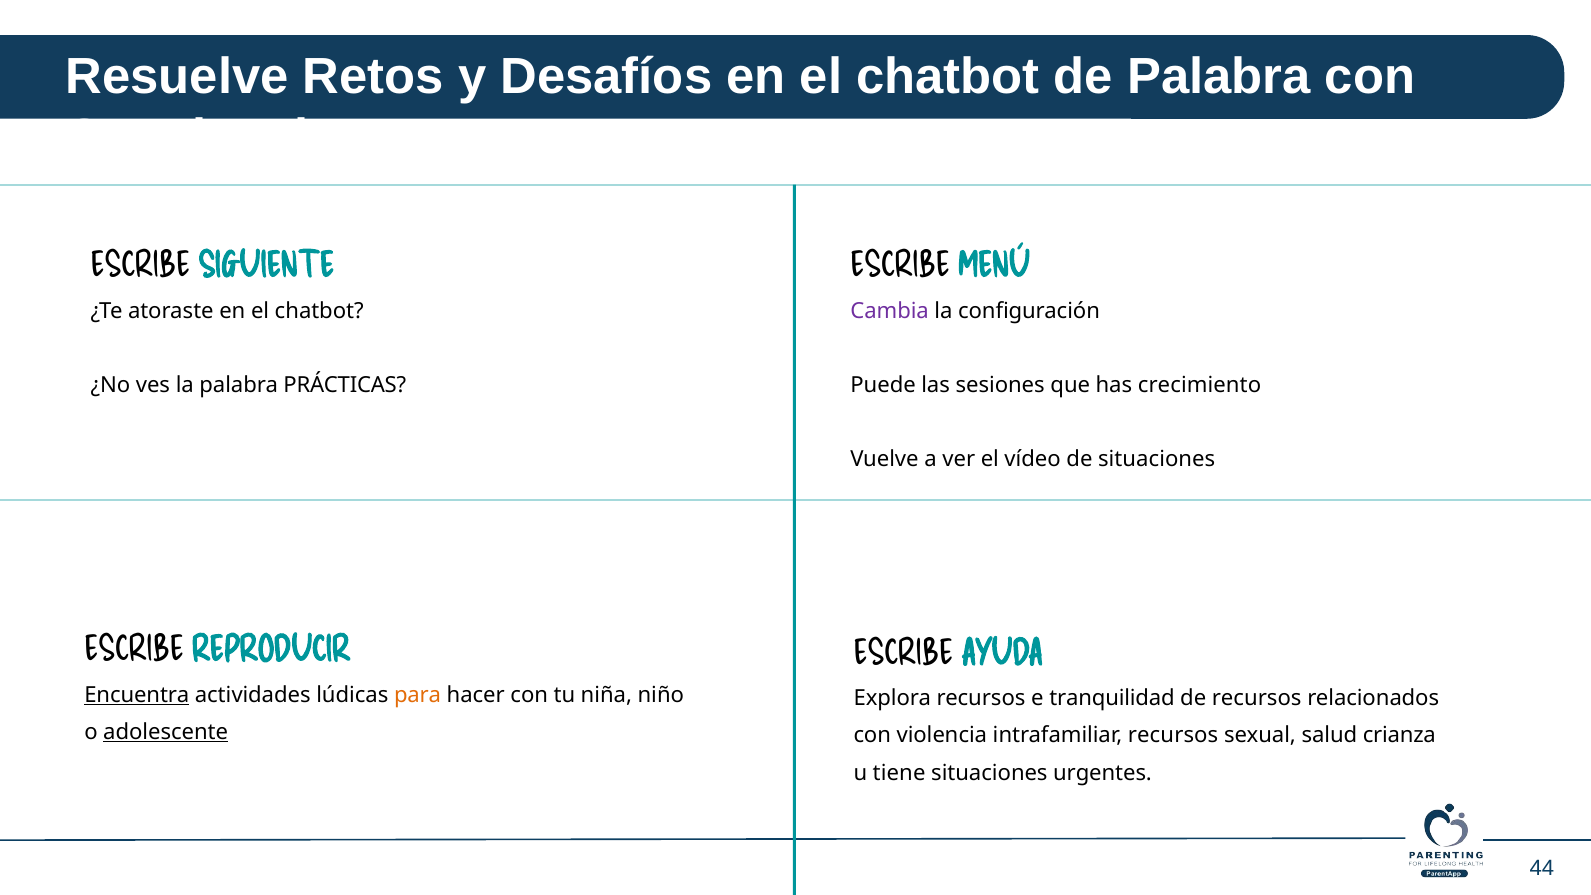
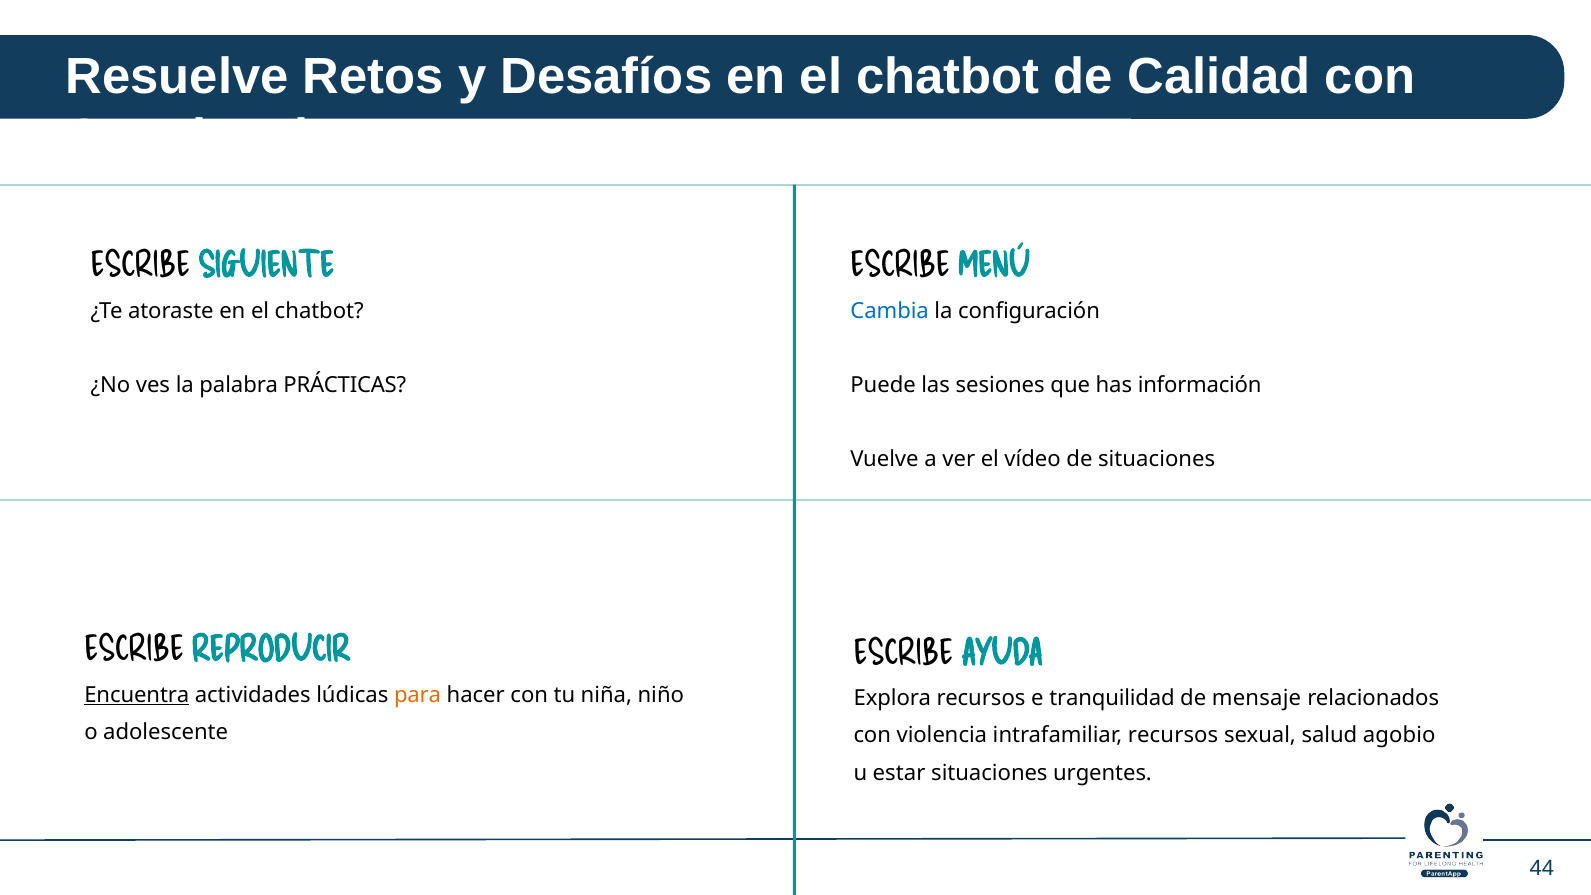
de Palabra: Palabra -> Calidad
Cambia colour: purple -> blue
crecimiento: crecimiento -> información
de recursos: recursos -> mensaje
adolescente underline: present -> none
crianza: crianza -> agobio
tiene: tiene -> estar
